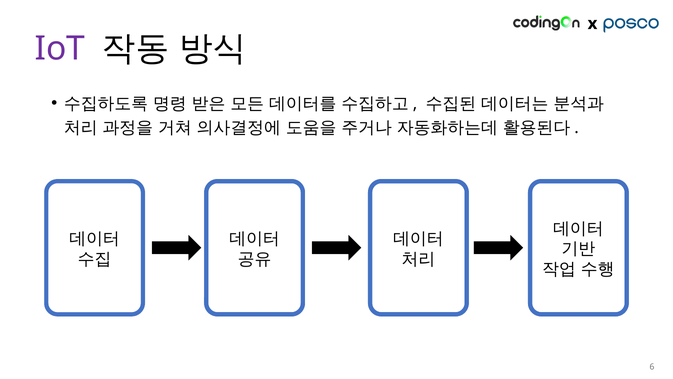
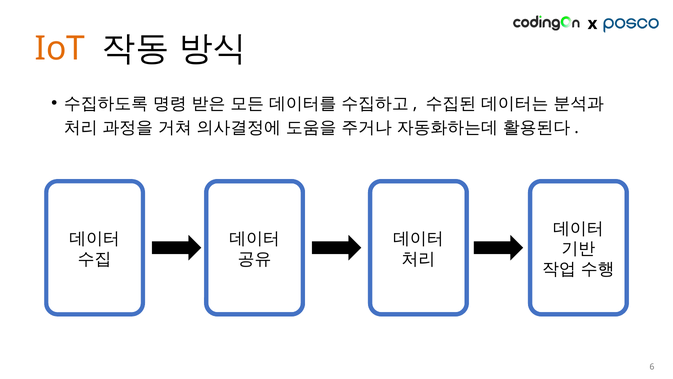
IoT colour: purple -> orange
